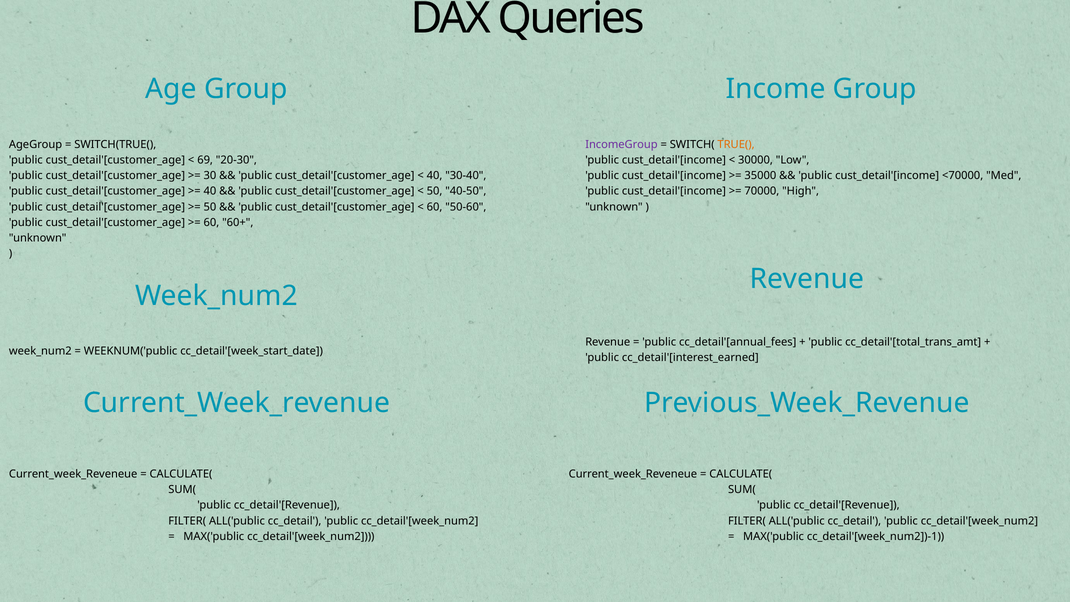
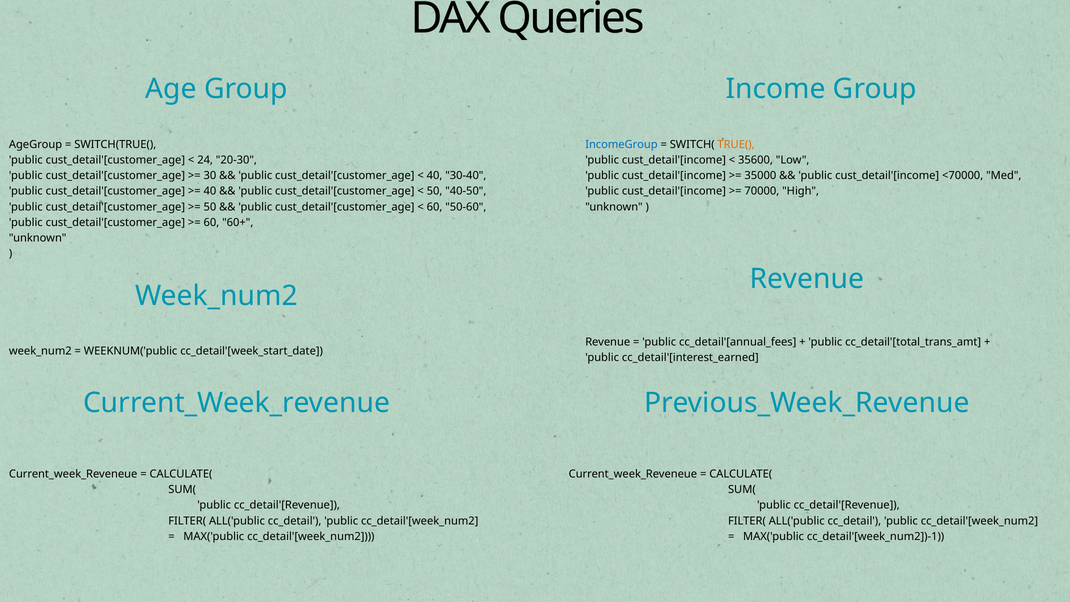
IncomeGroup colour: purple -> blue
69: 69 -> 24
30000: 30000 -> 35600
